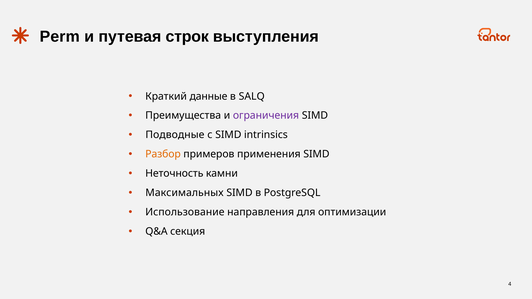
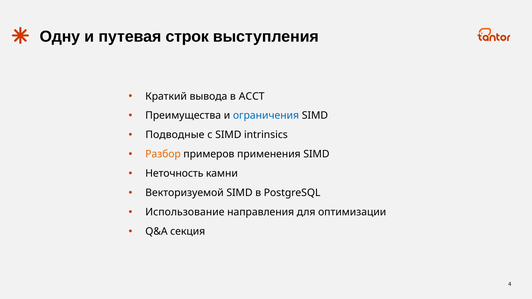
Perm: Perm -> Одну
данные: данные -> вывода
SALQ: SALQ -> ACCT
ограничения colour: purple -> blue
Максимальных: Максимальных -> Векторизуемой
